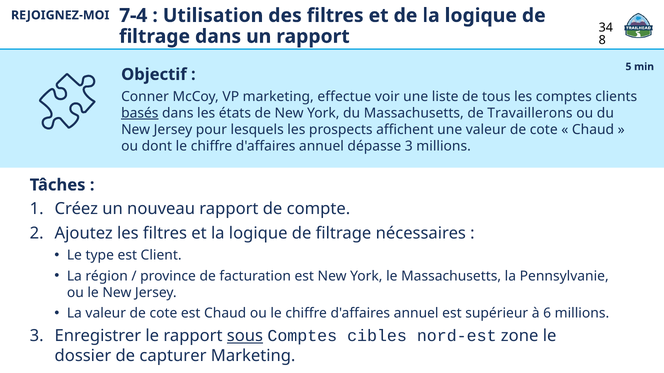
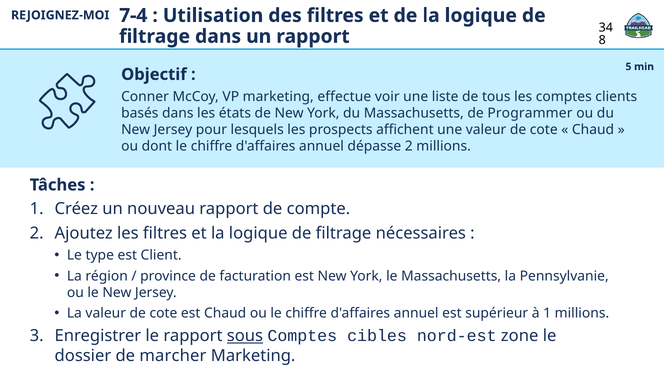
basés underline: present -> none
Travaillerons: Travaillerons -> Programmer
dépasse 3: 3 -> 2
à 6: 6 -> 1
capturer: capturer -> marcher
